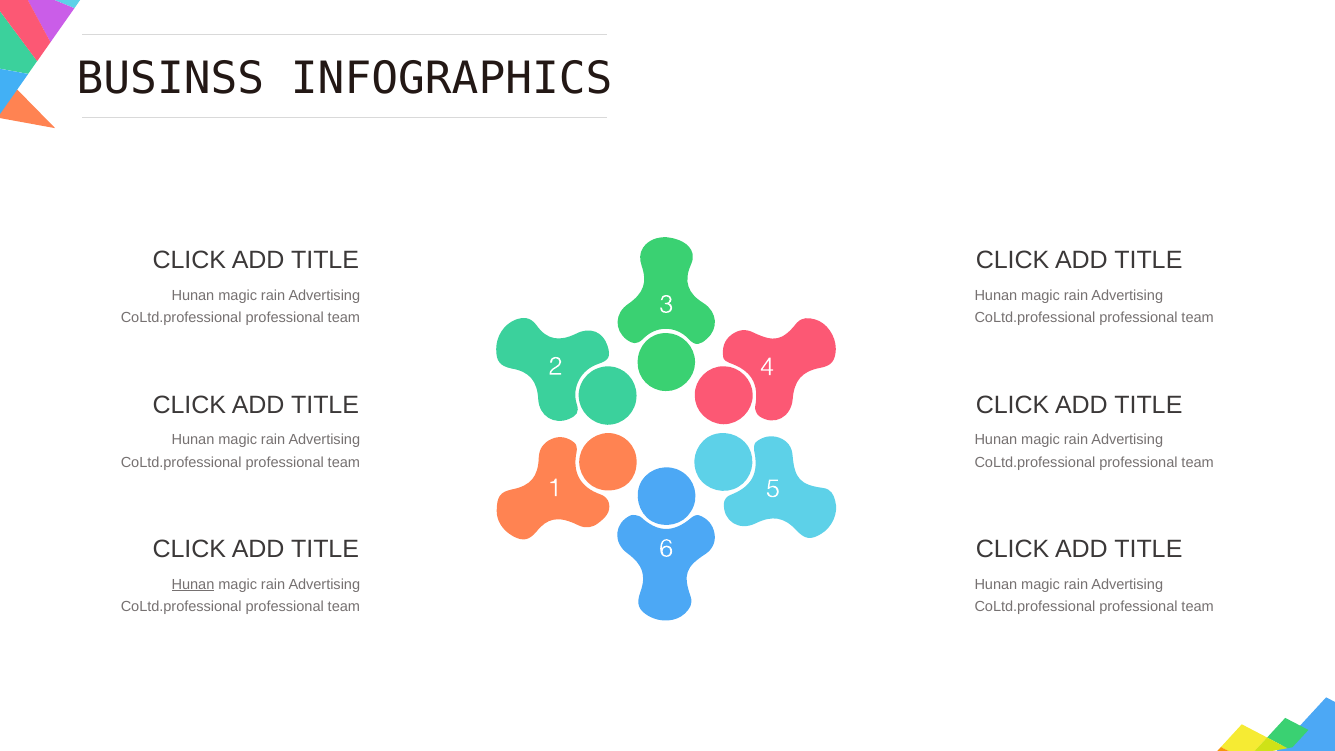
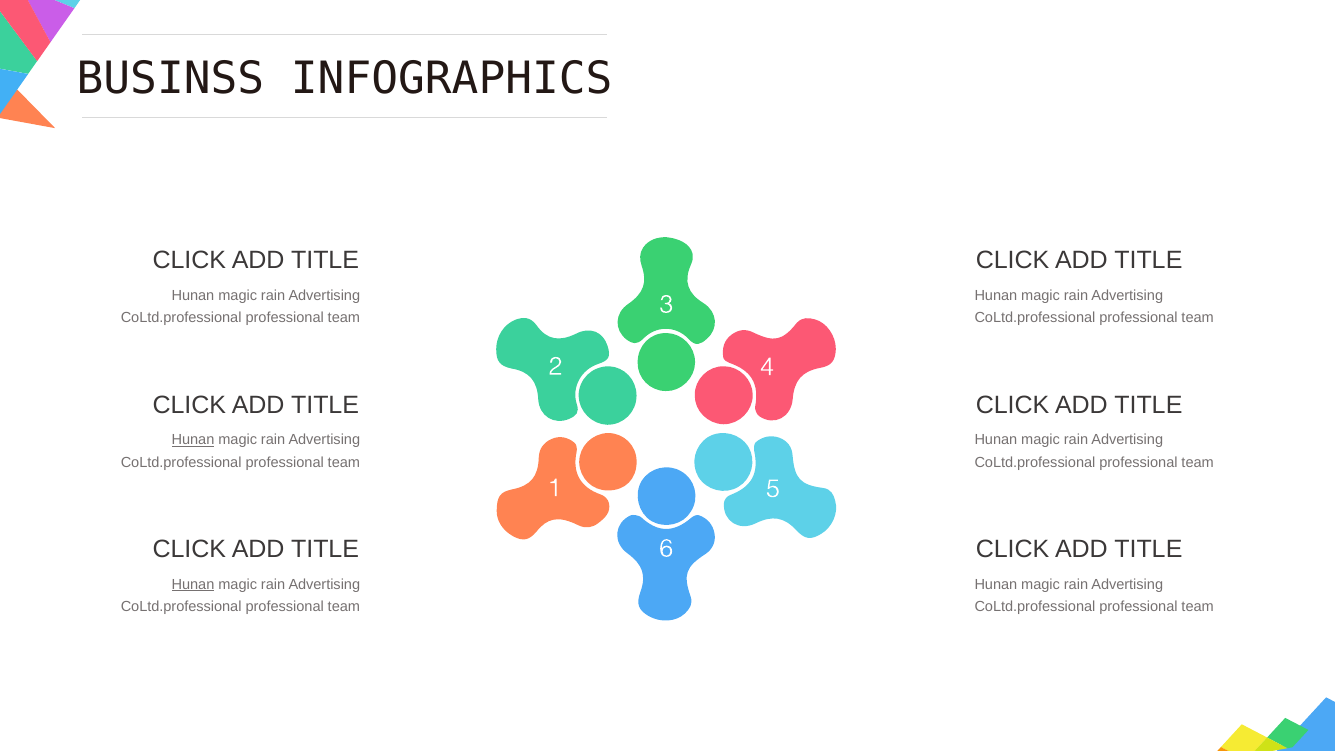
Hunan at (193, 440) underline: none -> present
